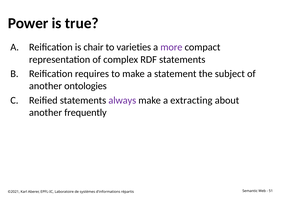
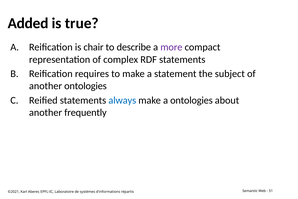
Power: Power -> Added
varieties: varieties -> describe
always colour: purple -> blue
a extracting: extracting -> ontologies
